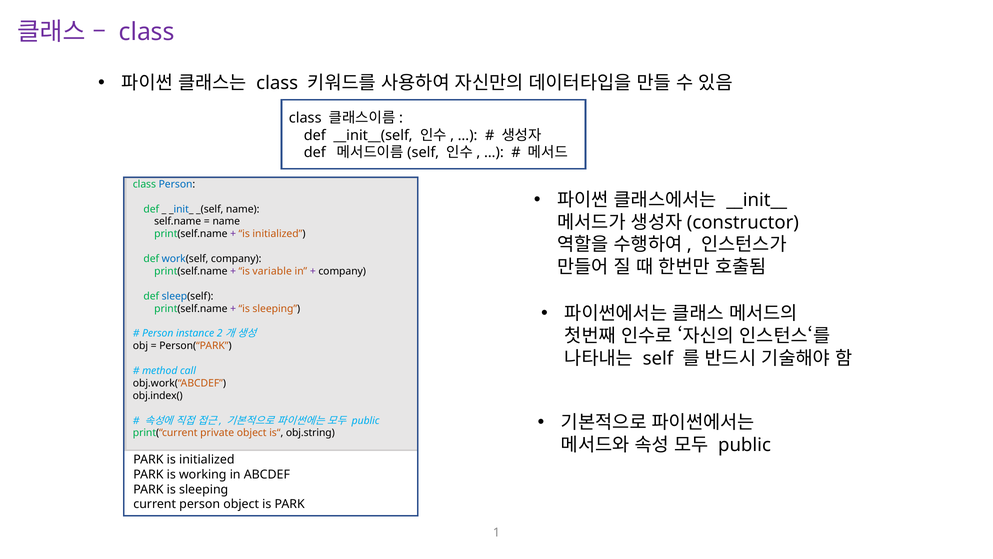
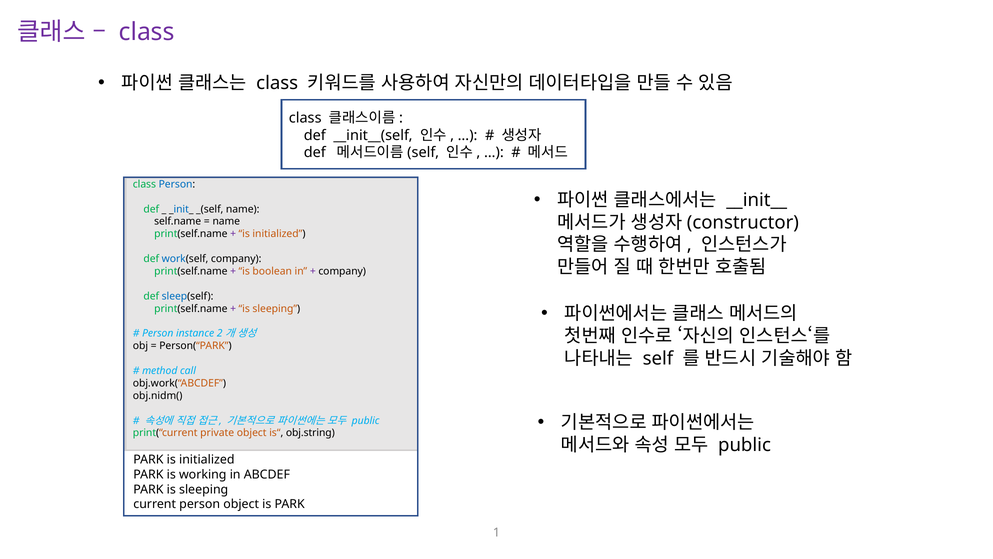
variable: variable -> boolean
obj.index(: obj.index( -> obj.nidm(
